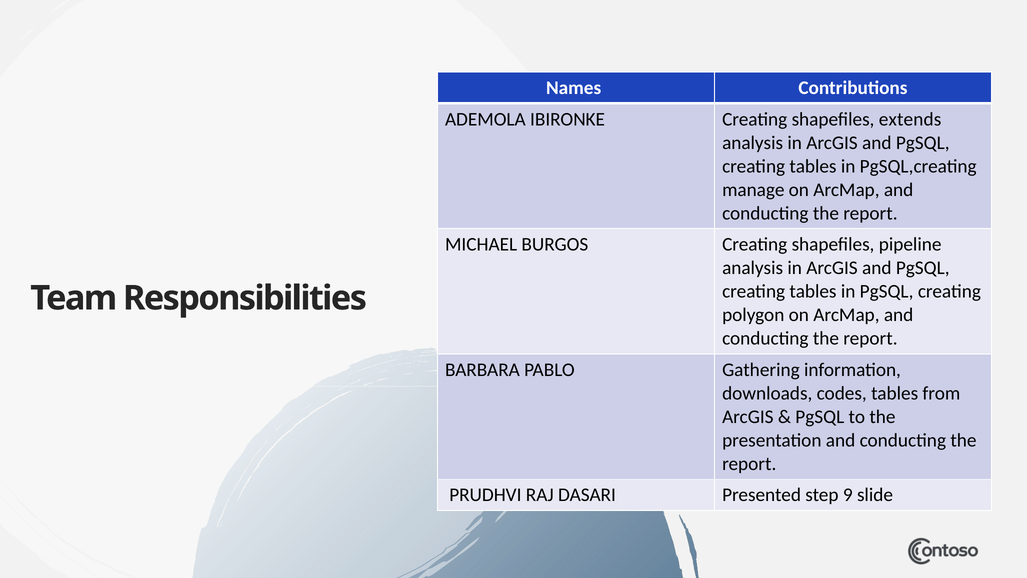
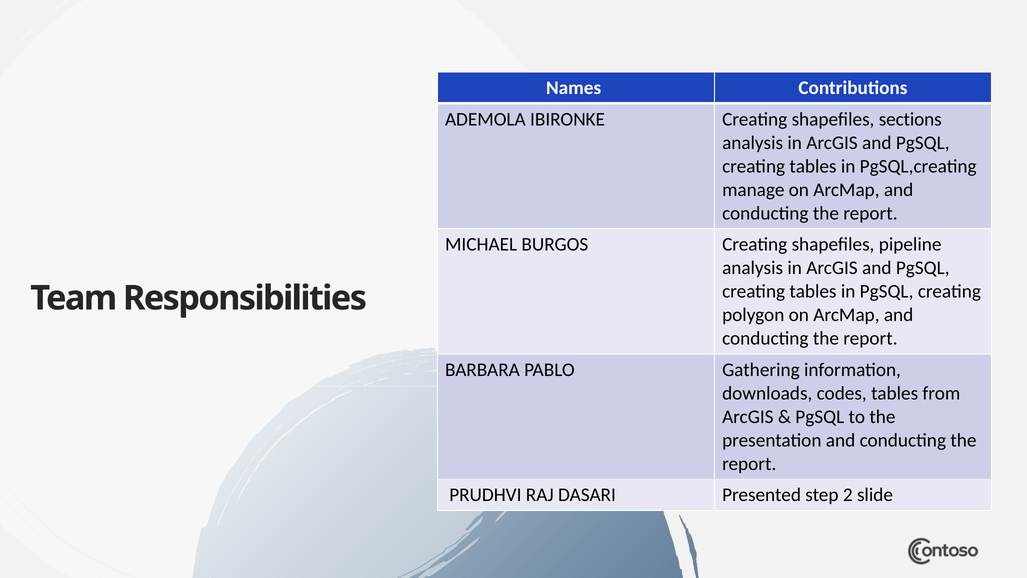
extends: extends -> sections
9: 9 -> 2
